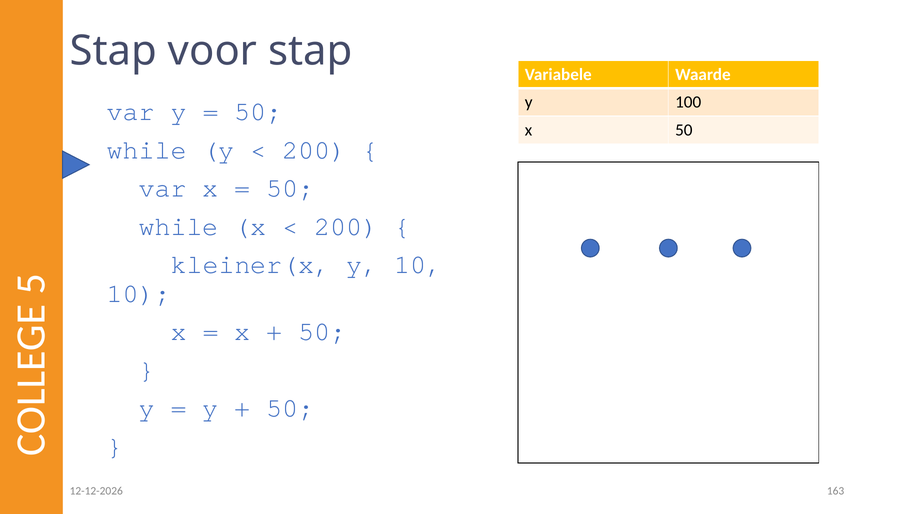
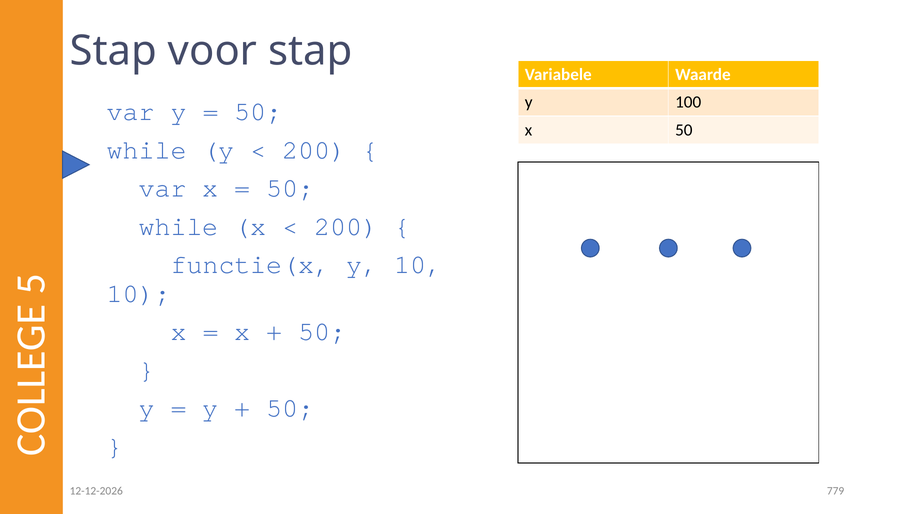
kleiner(x: kleiner(x -> functie(x
163: 163 -> 779
